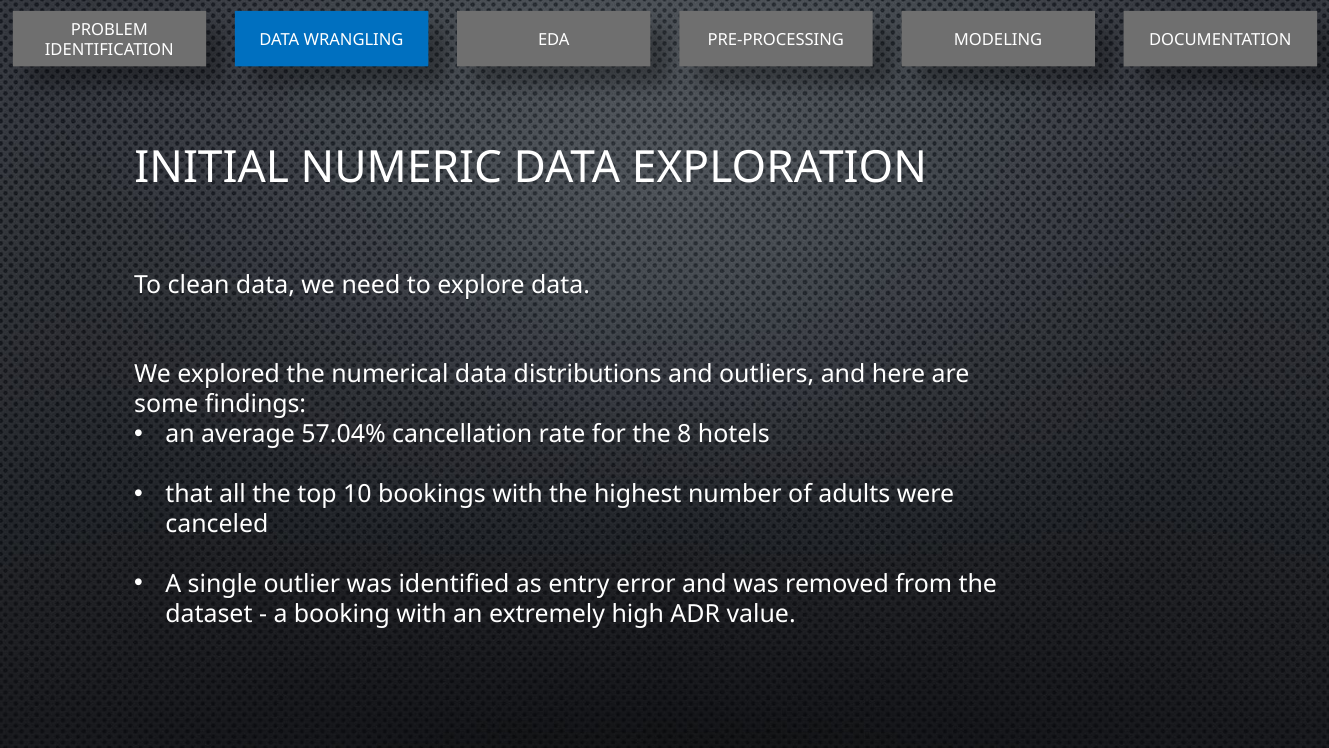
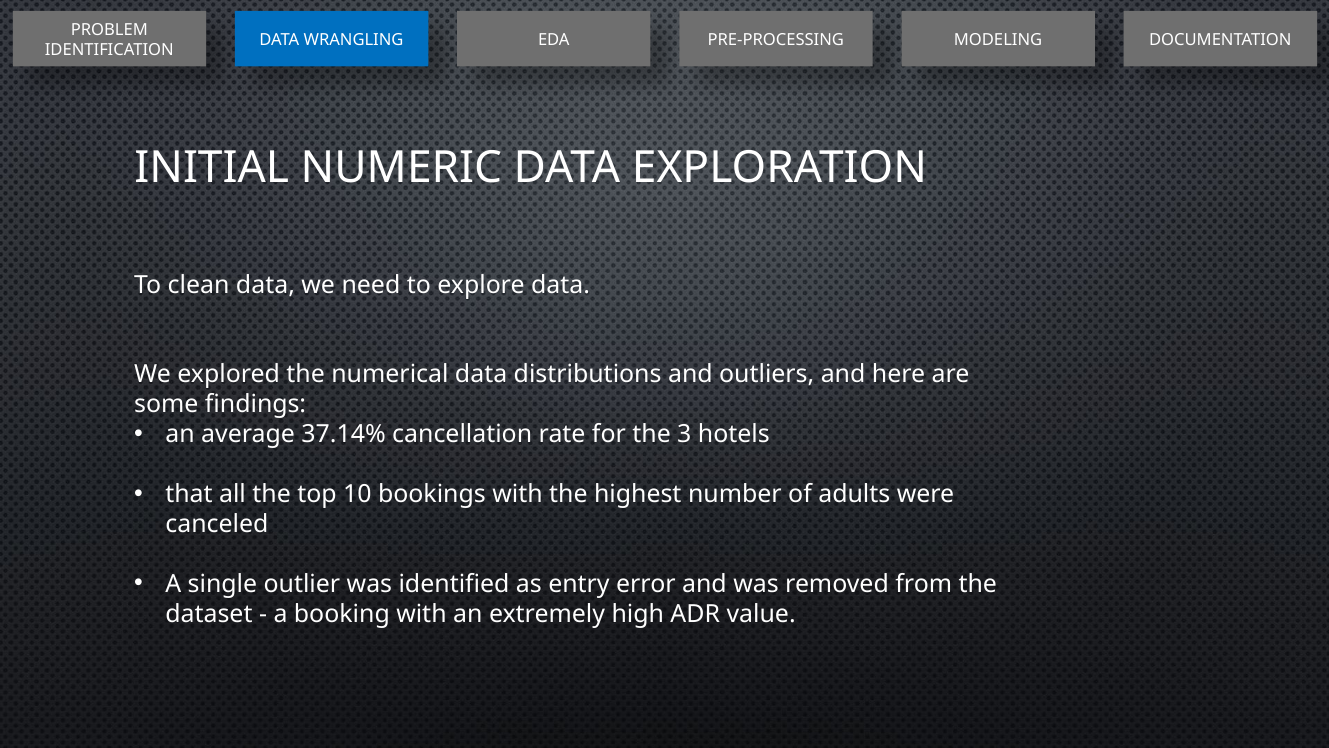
57.04%: 57.04% -> 37.14%
8: 8 -> 3
